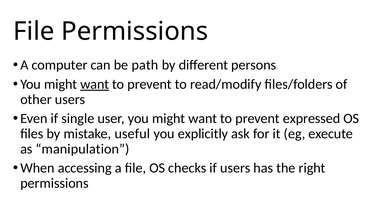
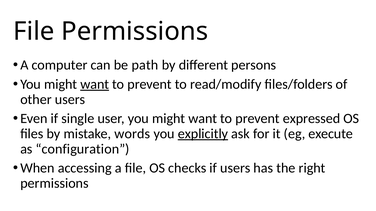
useful: useful -> words
explicitly underline: none -> present
manipulation: manipulation -> configuration
